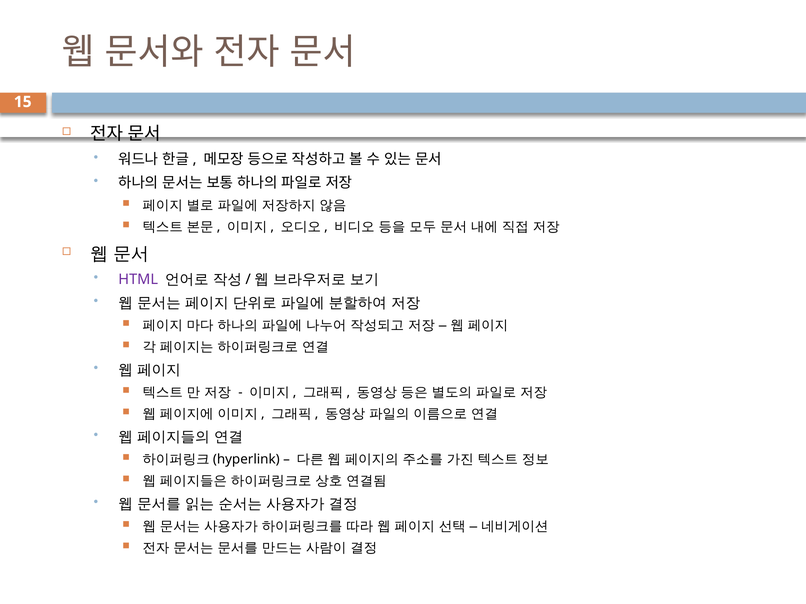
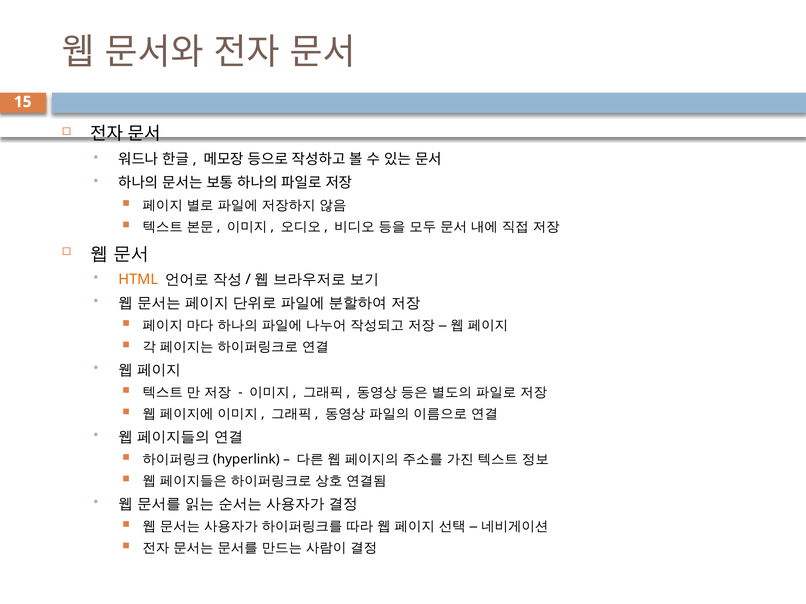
HTML colour: purple -> orange
